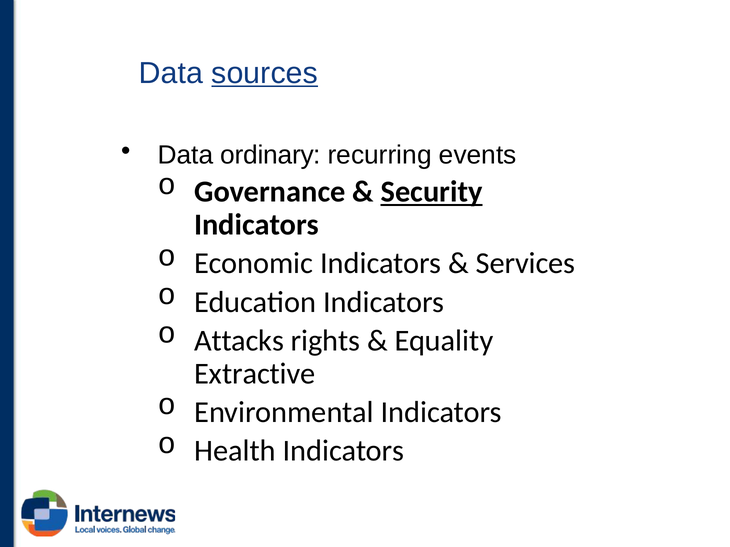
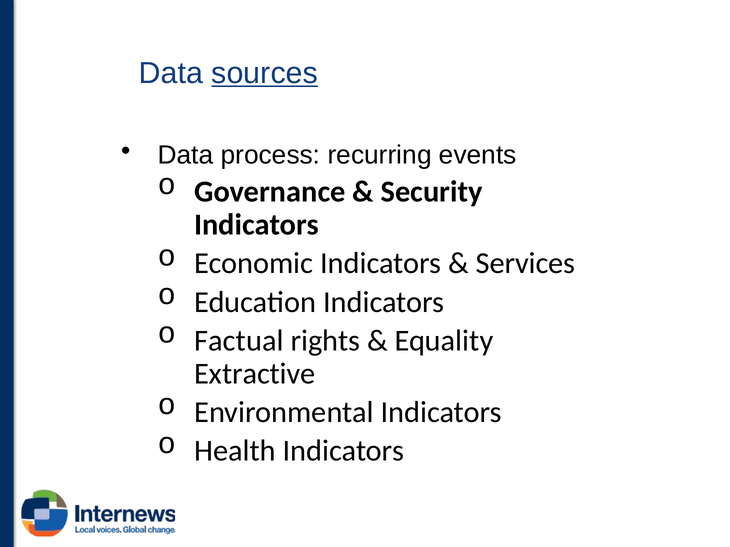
ordinary: ordinary -> process
Security underline: present -> none
Attacks: Attacks -> Factual
